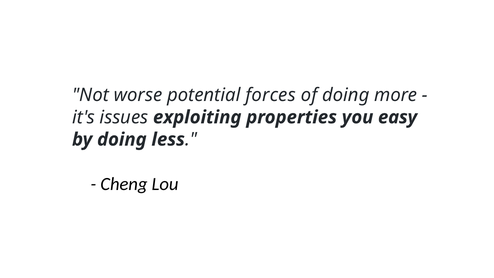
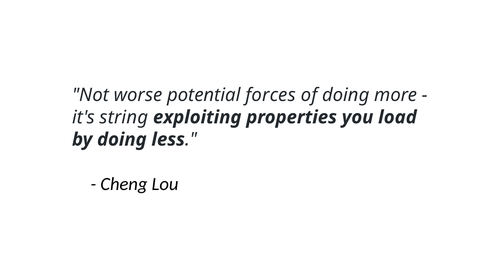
issues: issues -> string
easy: easy -> load
